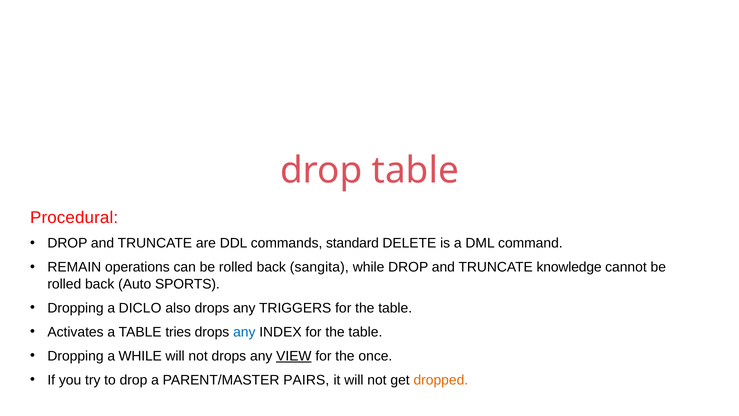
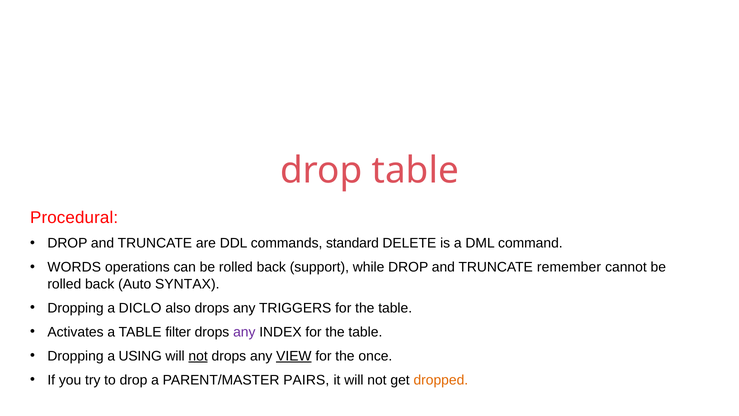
REMAIN: REMAIN -> WORDS
sangita: sangita -> support
knowledge: knowledge -> remember
SPORTS: SPORTS -> SYNTAX
tries: tries -> filter
any at (244, 332) colour: blue -> purple
a WHILE: WHILE -> USING
not at (198, 356) underline: none -> present
